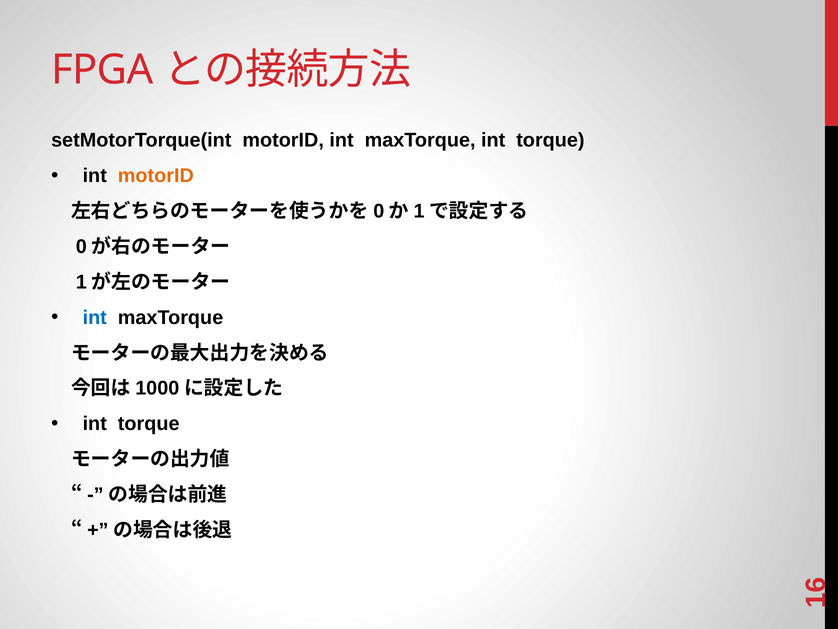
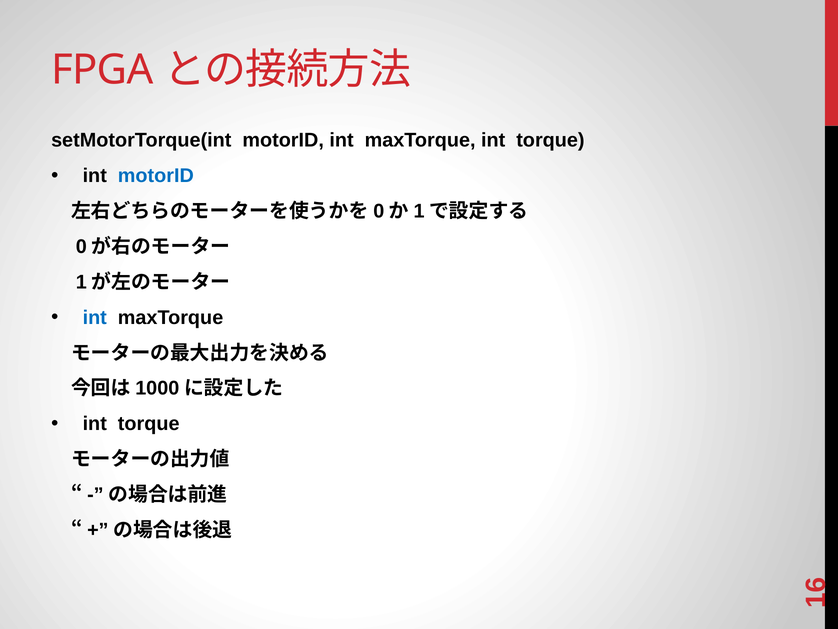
motorID at (156, 176) colour: orange -> blue
